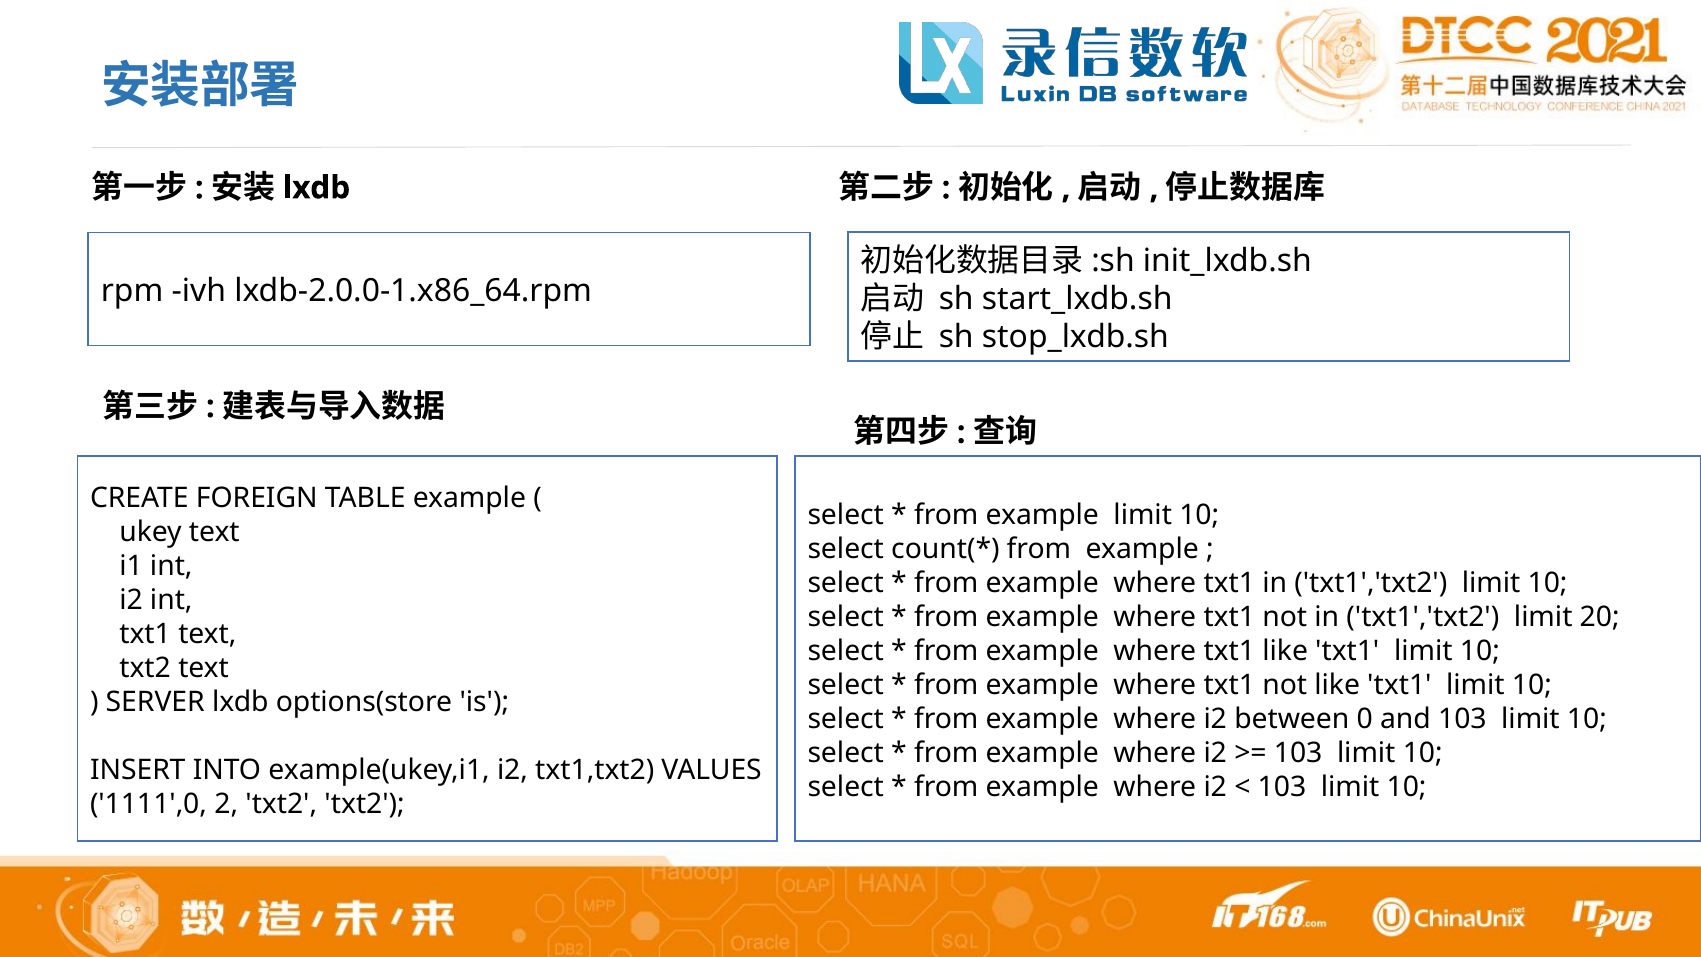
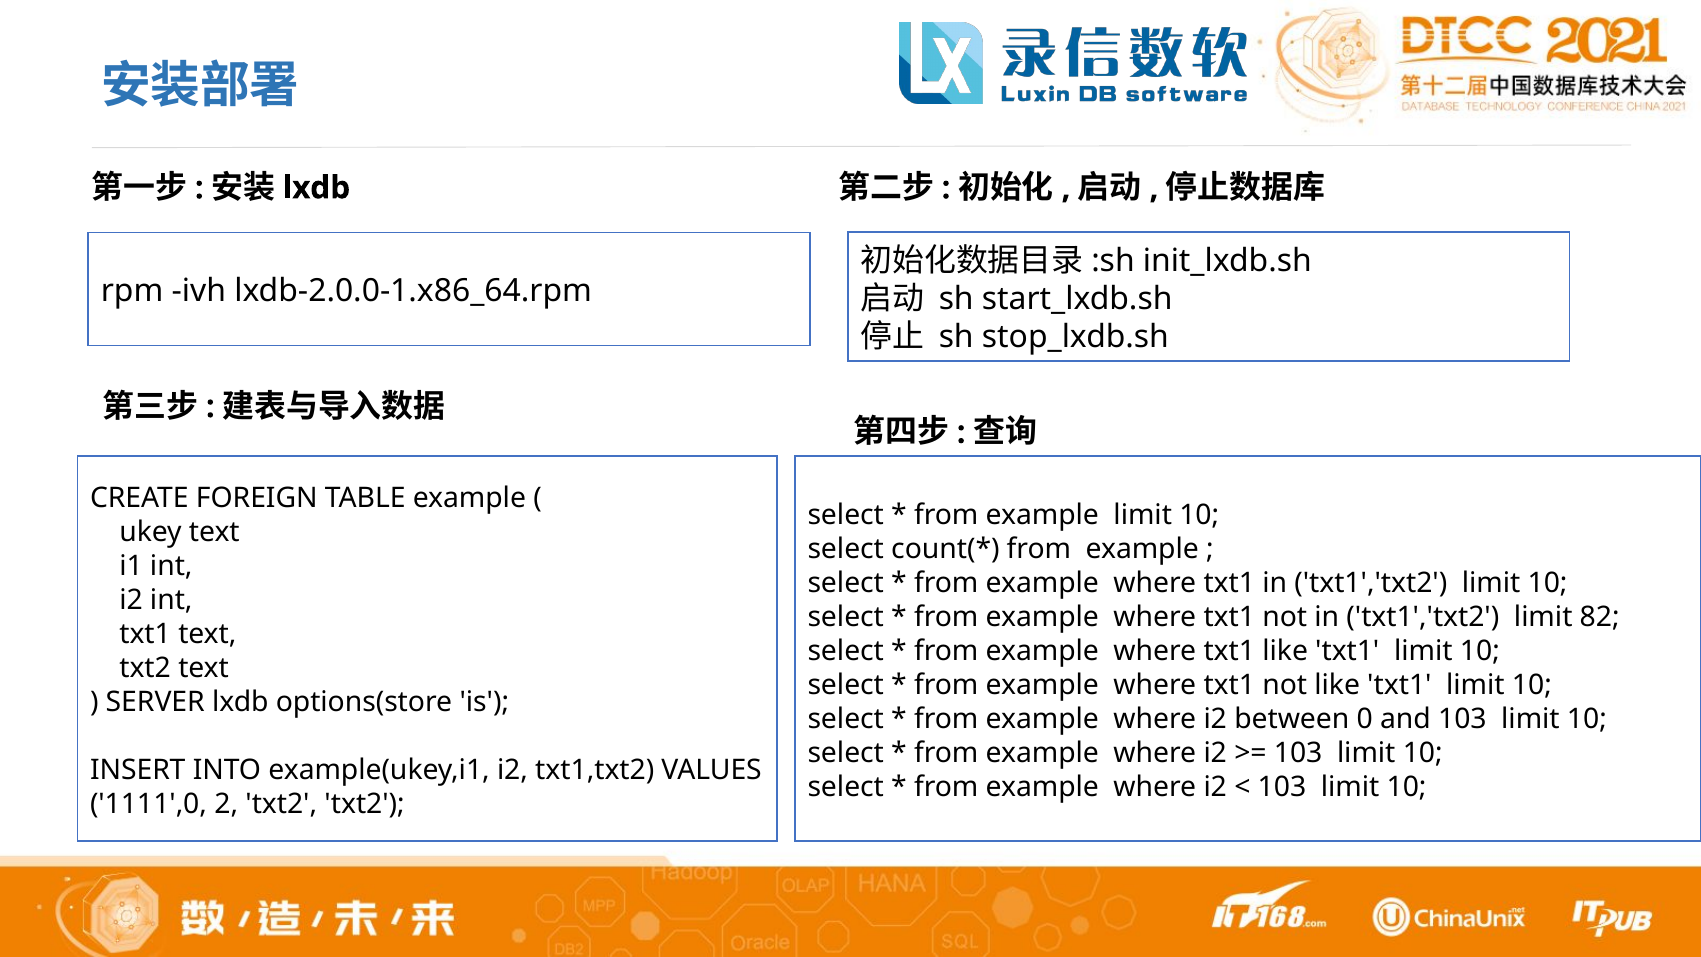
20: 20 -> 82
